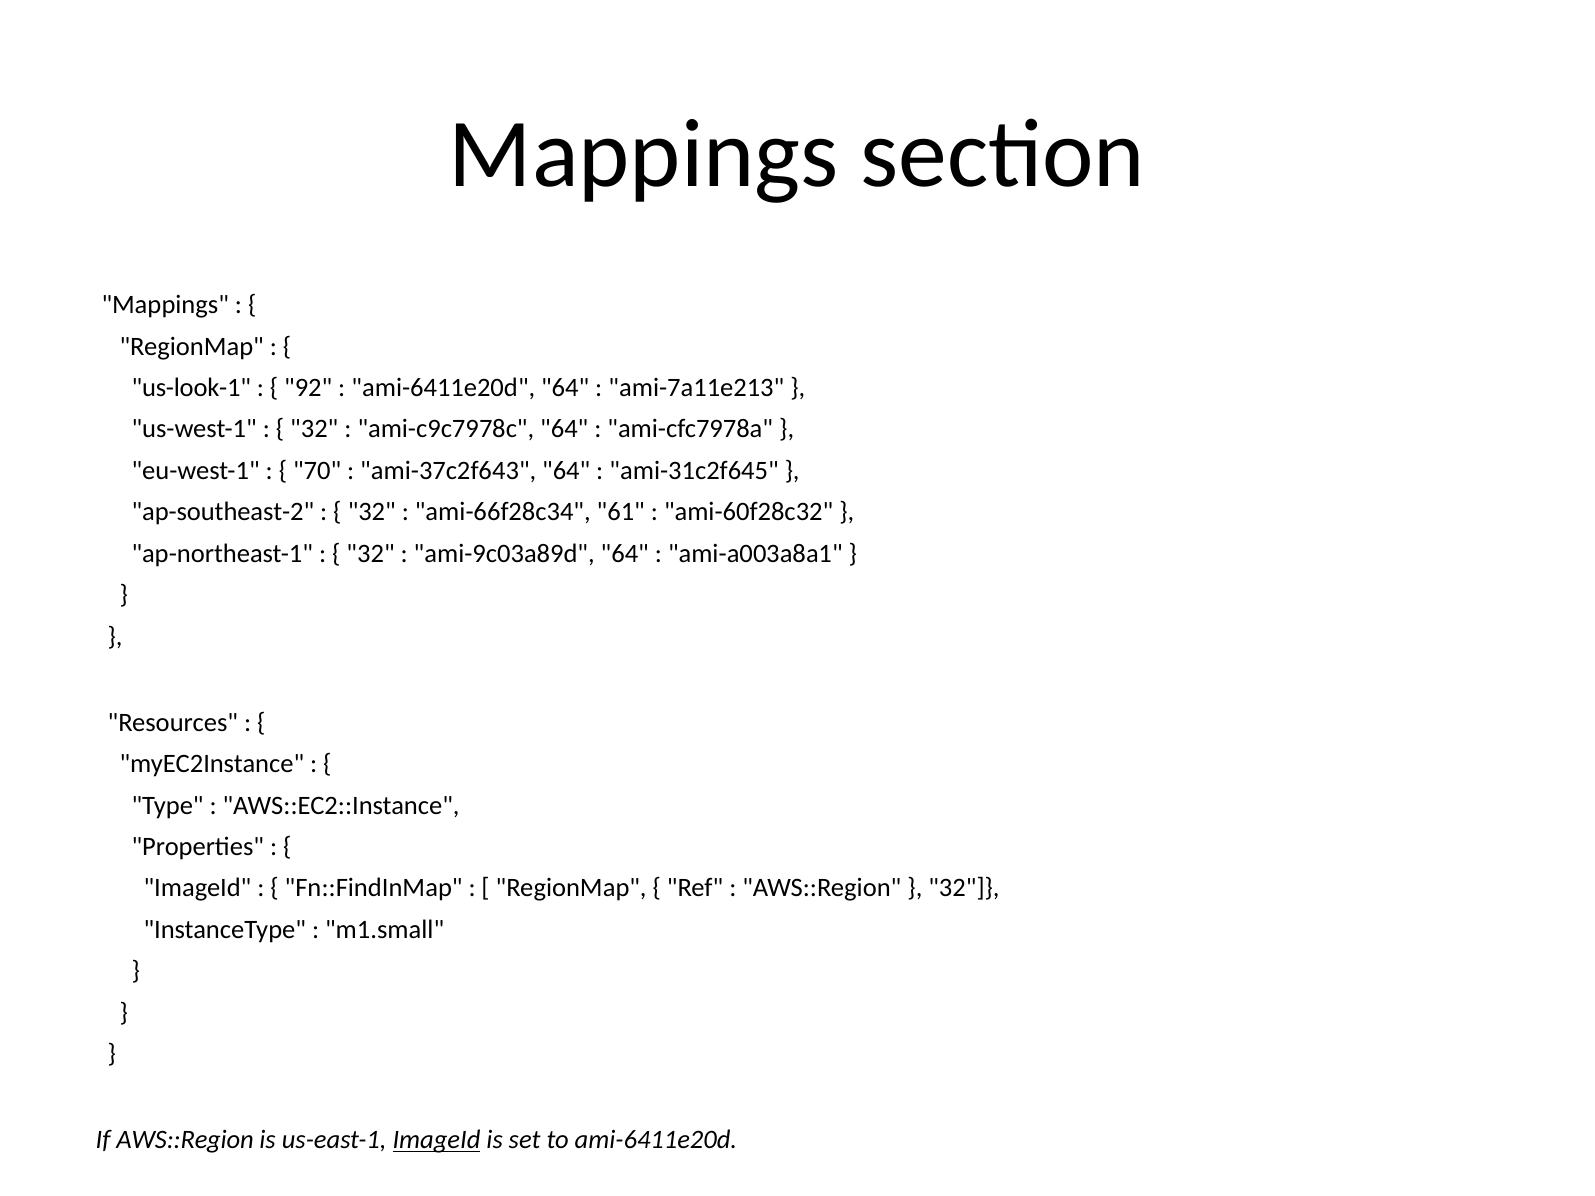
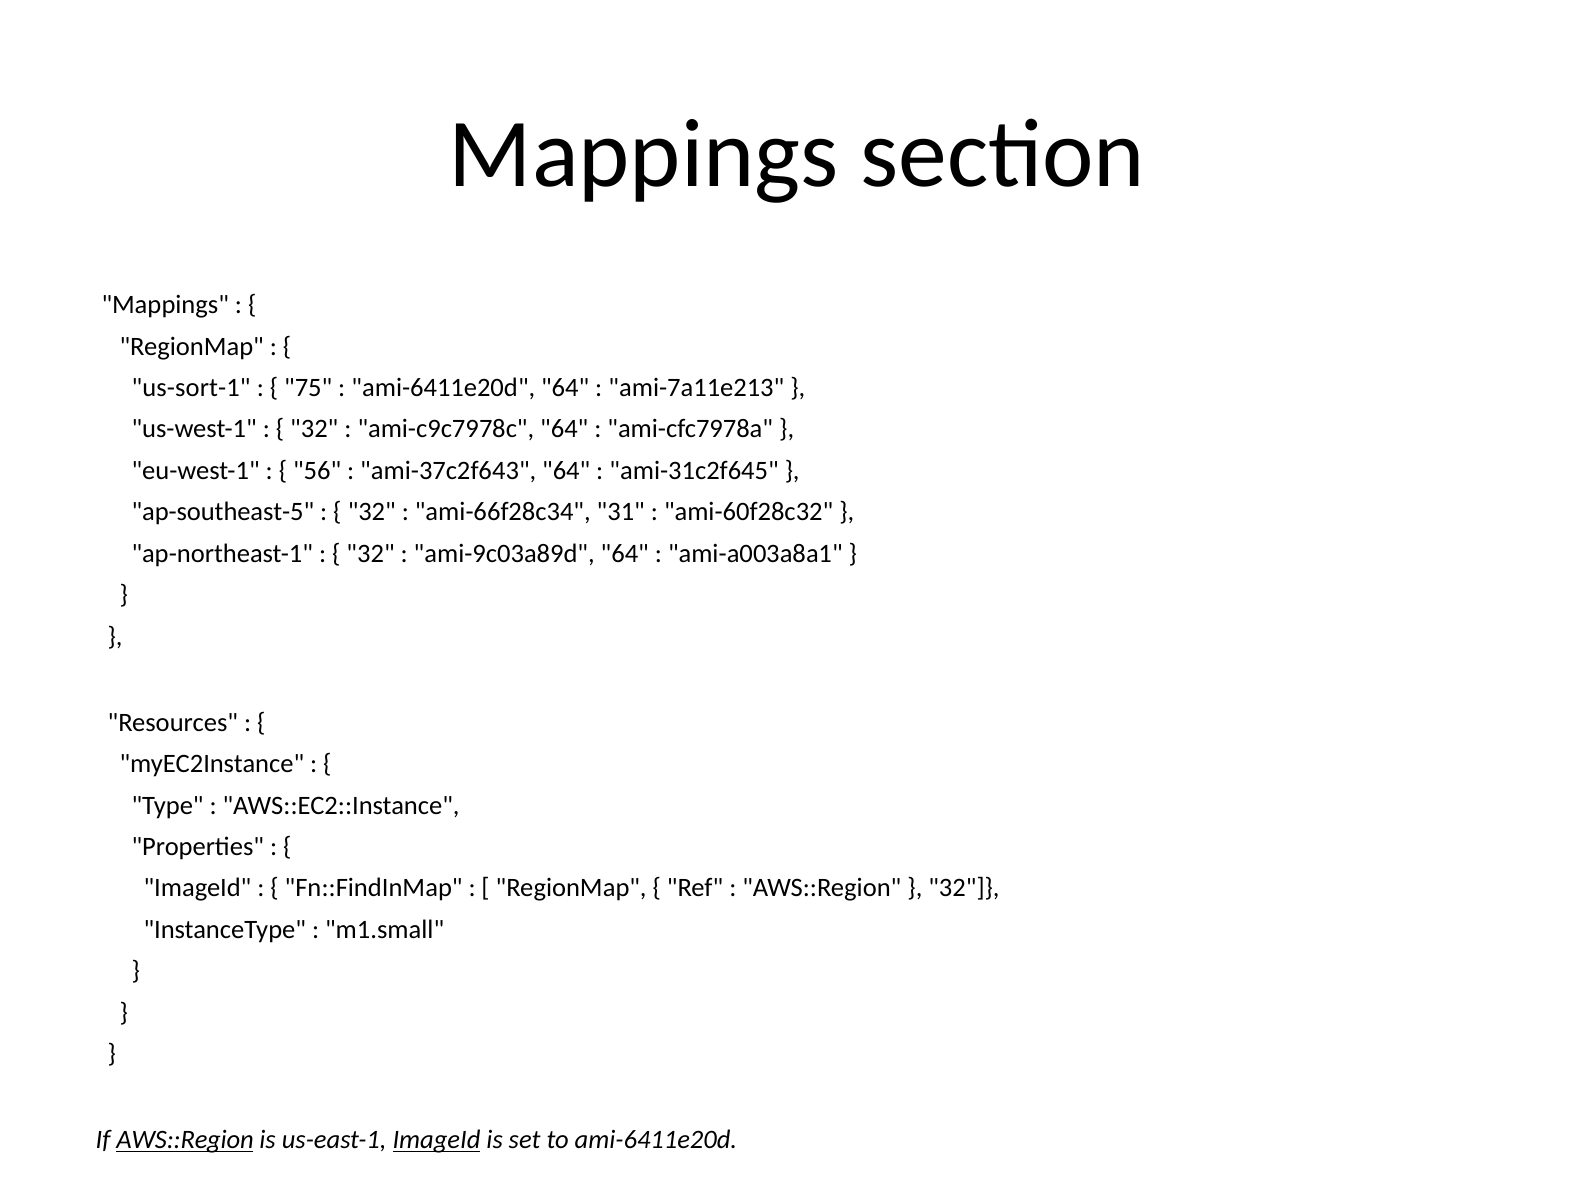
us-look-1: us-look-1 -> us-sort-1
92: 92 -> 75
70: 70 -> 56
ap-southeast-2: ap-southeast-2 -> ap-southeast-5
61: 61 -> 31
AWS::Region at (185, 1140) underline: none -> present
